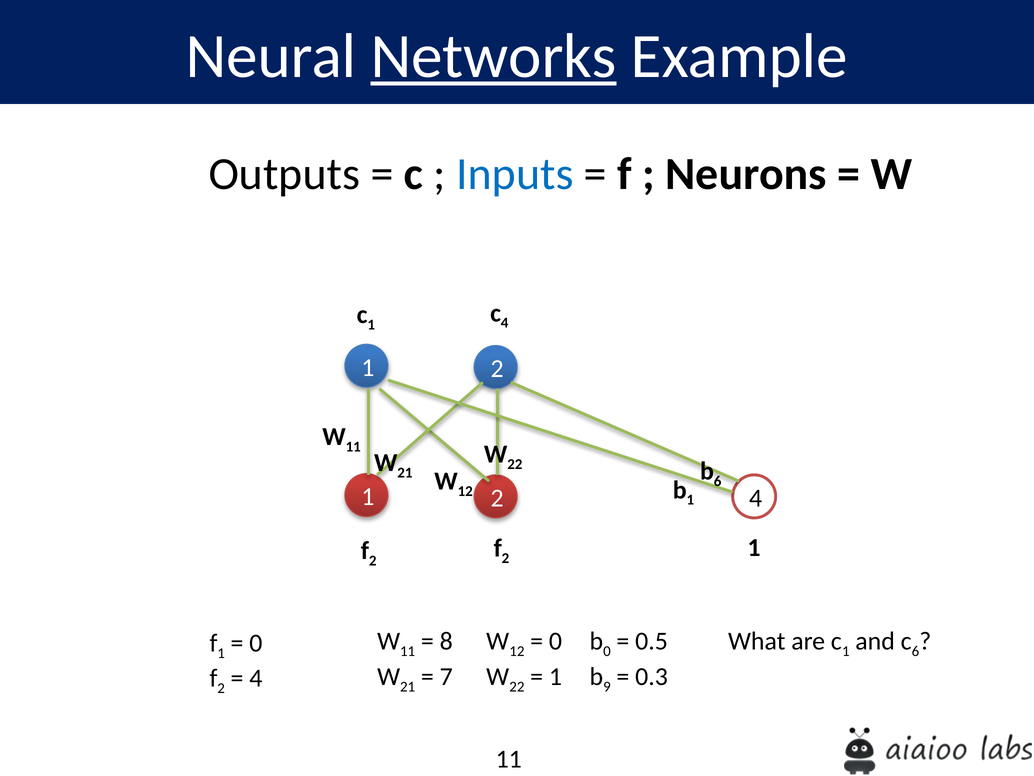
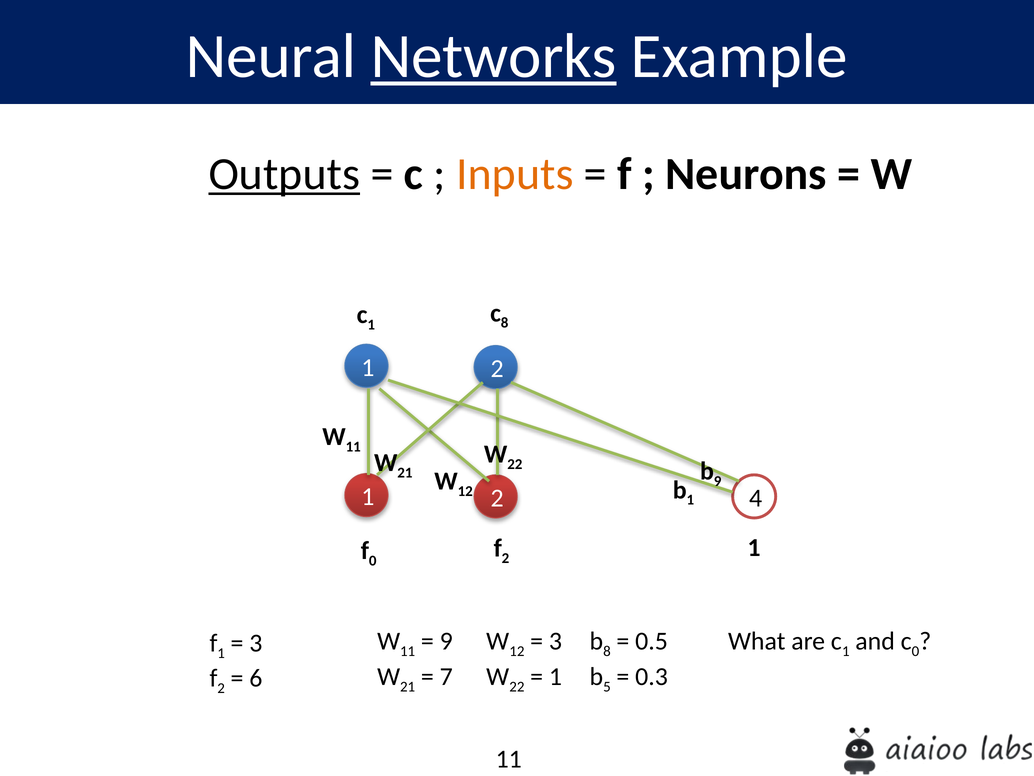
Outputs underline: none -> present
Inputs colour: blue -> orange
c 4: 4 -> 8
6 at (718, 481): 6 -> 9
2 at (373, 561): 2 -> 0
8 at (446, 641): 8 -> 9
0 at (555, 641): 0 -> 3
0 at (607, 651): 0 -> 8
c 6: 6 -> 0
0 at (256, 643): 0 -> 3
9: 9 -> 5
4 at (256, 678): 4 -> 6
